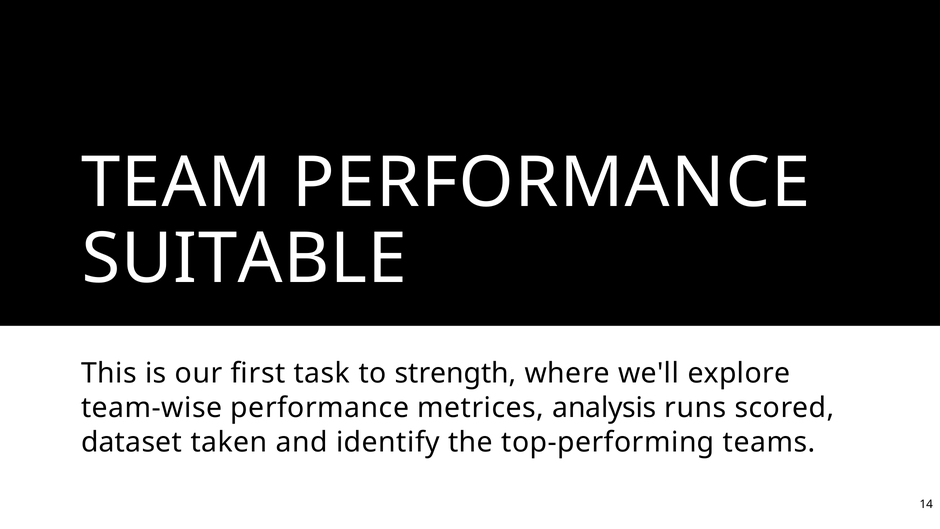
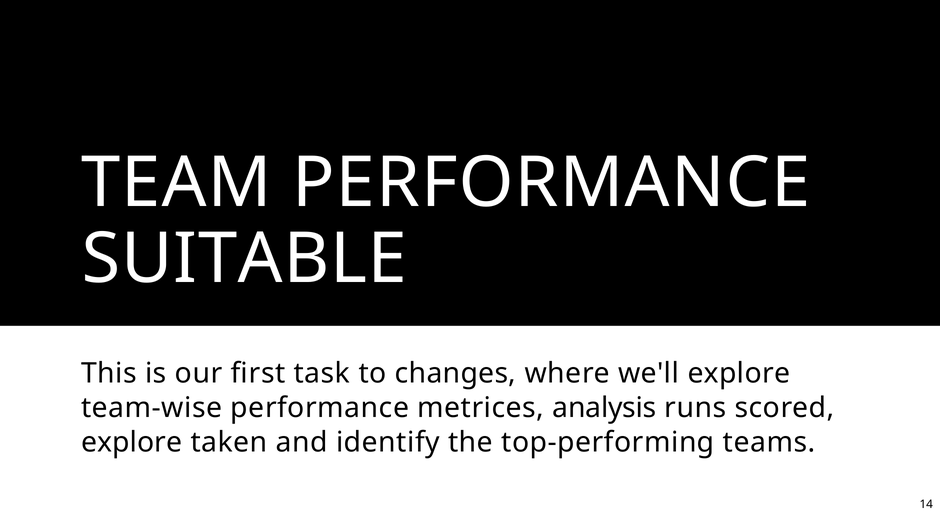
strength: strength -> changes
dataset at (132, 442): dataset -> explore
